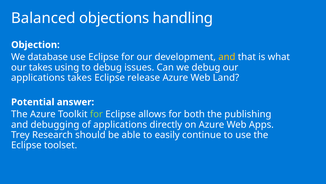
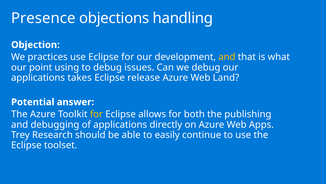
Balanced: Balanced -> Presence
database: database -> practices
our takes: takes -> point
for at (96, 114) colour: light green -> yellow
